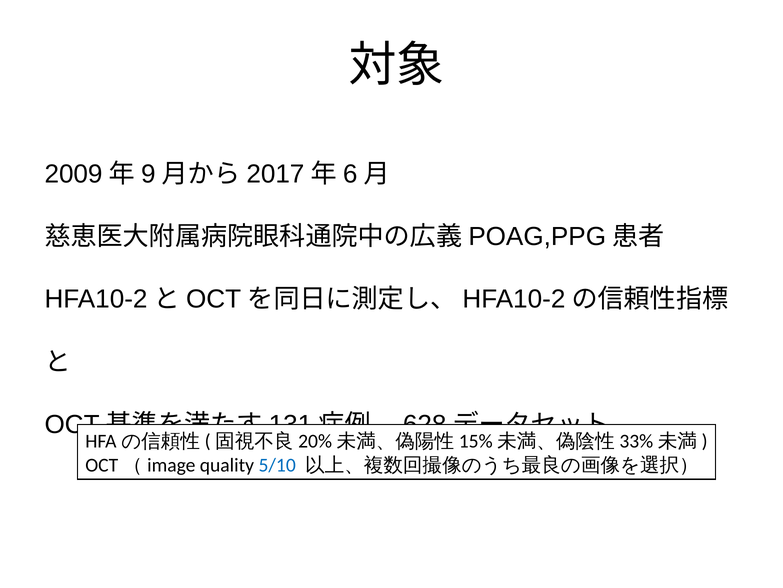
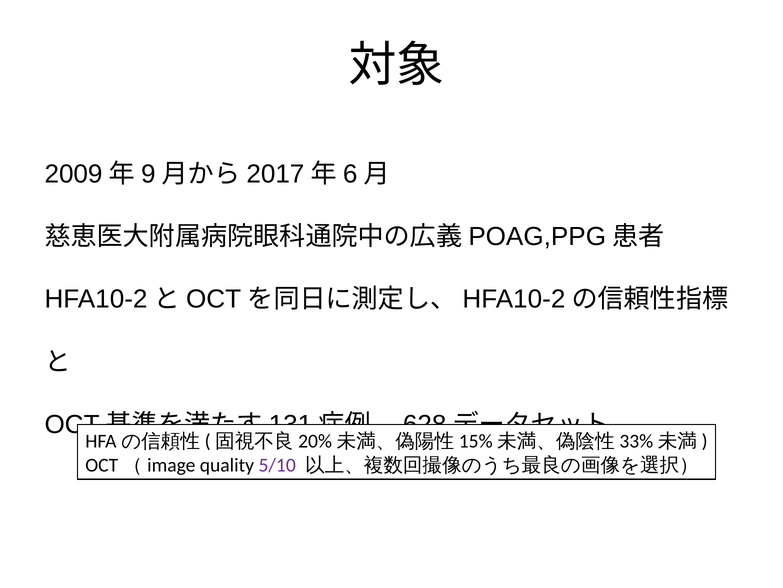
5/10 colour: blue -> purple
